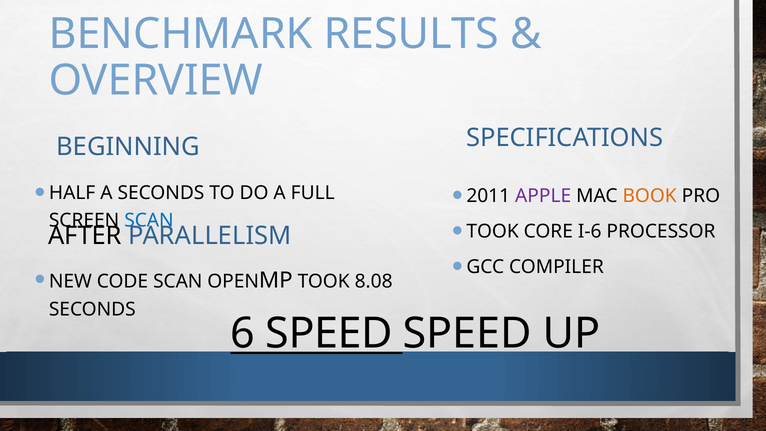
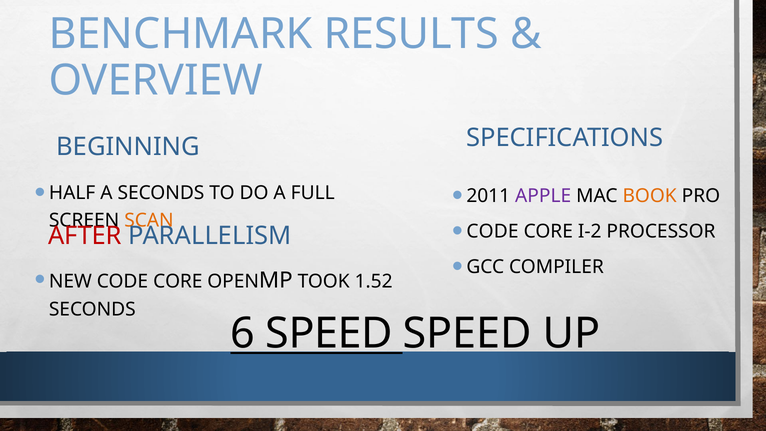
SCAN at (149, 220) colour: blue -> orange
TOOK at (493, 231): TOOK -> CODE
I-6: I-6 -> I-2
AFTER colour: black -> red
NEW CODE SCAN: SCAN -> CORE
8.08: 8.08 -> 1.52
